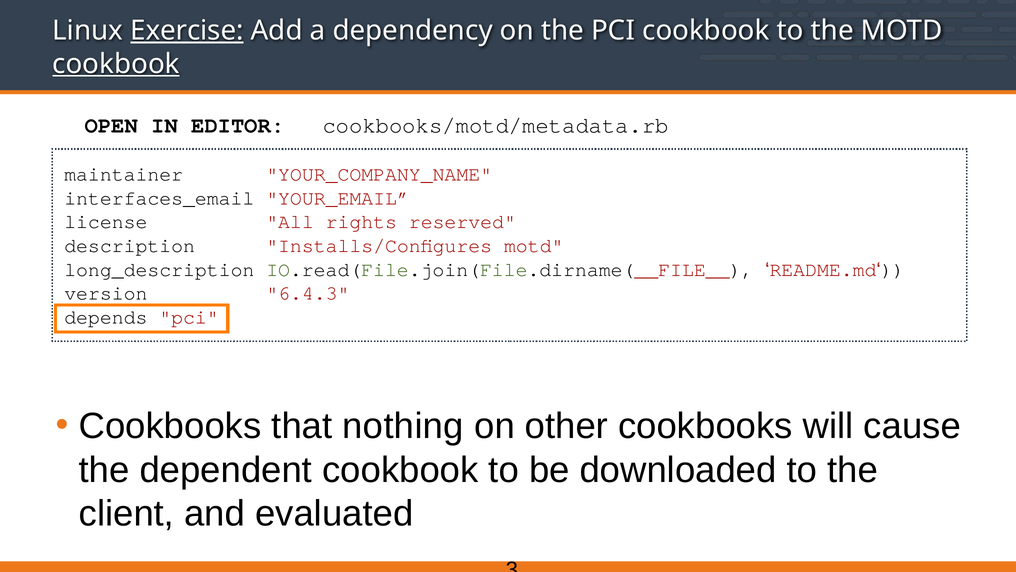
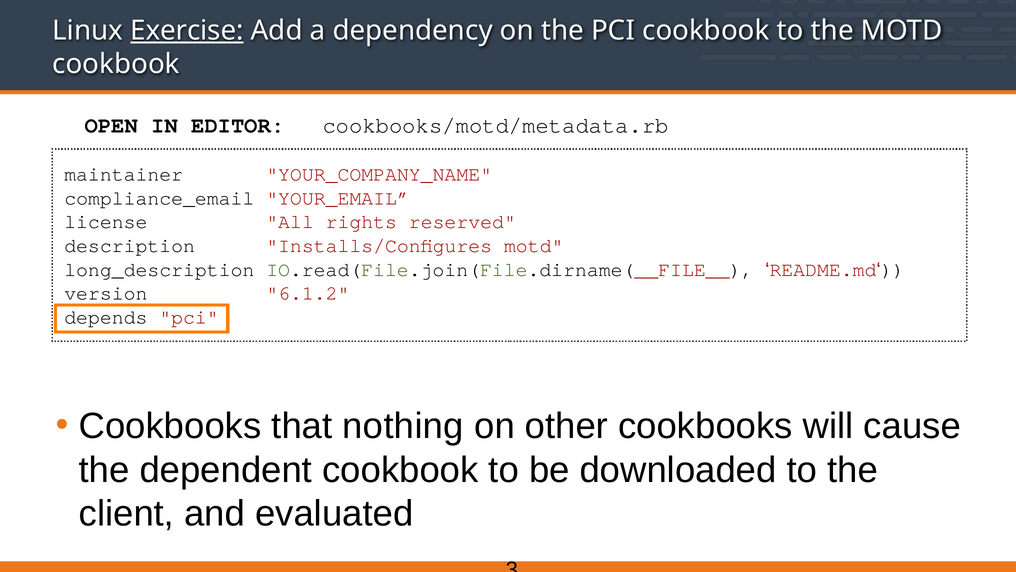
cookbook at (116, 64) underline: present -> none
interfaces_email: interfaces_email -> compliance_email
6.4.3: 6.4.3 -> 6.1.2
